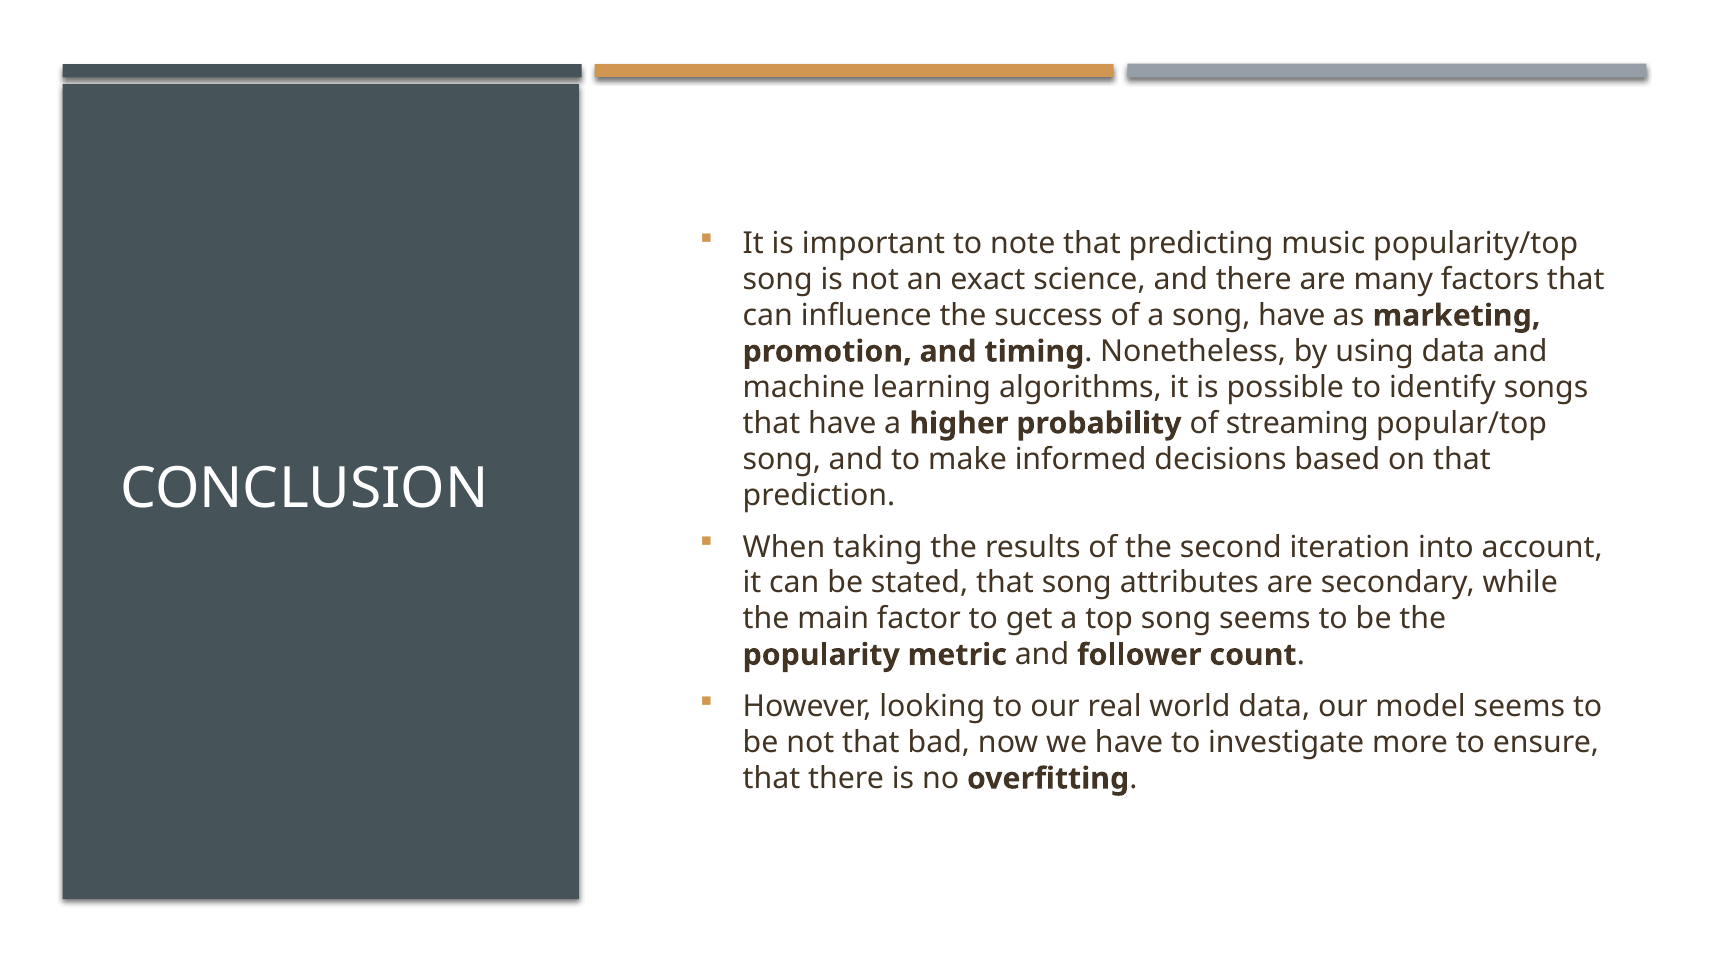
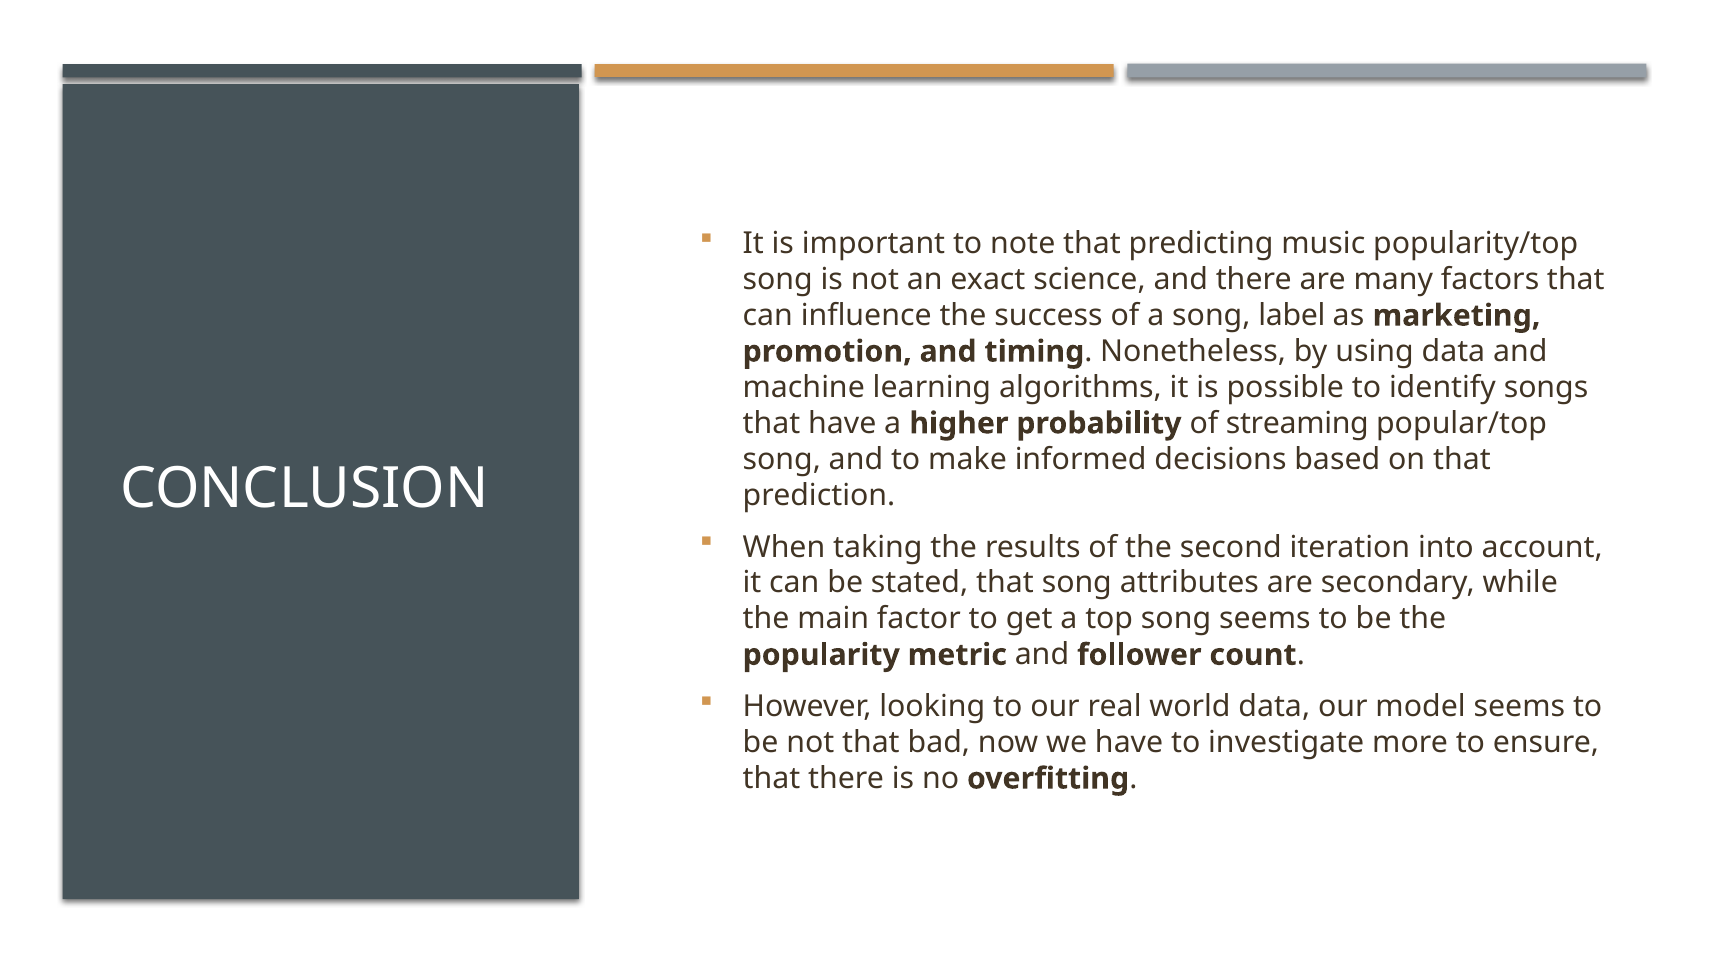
song have: have -> label
